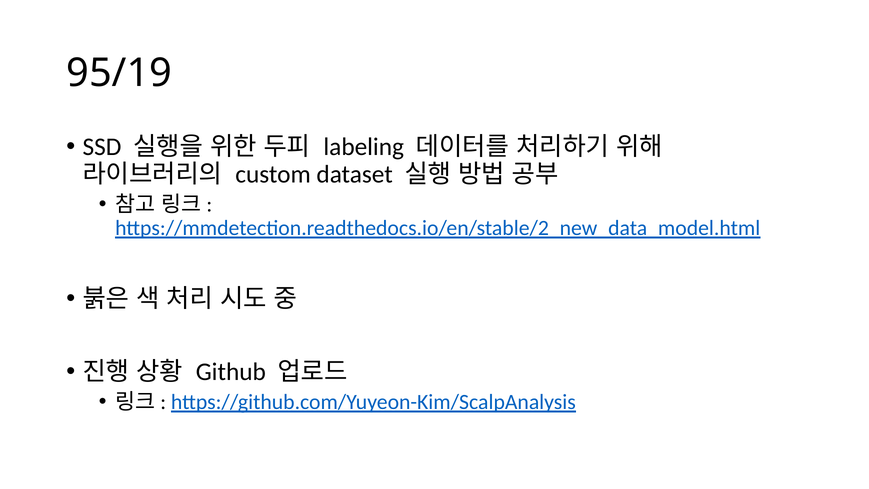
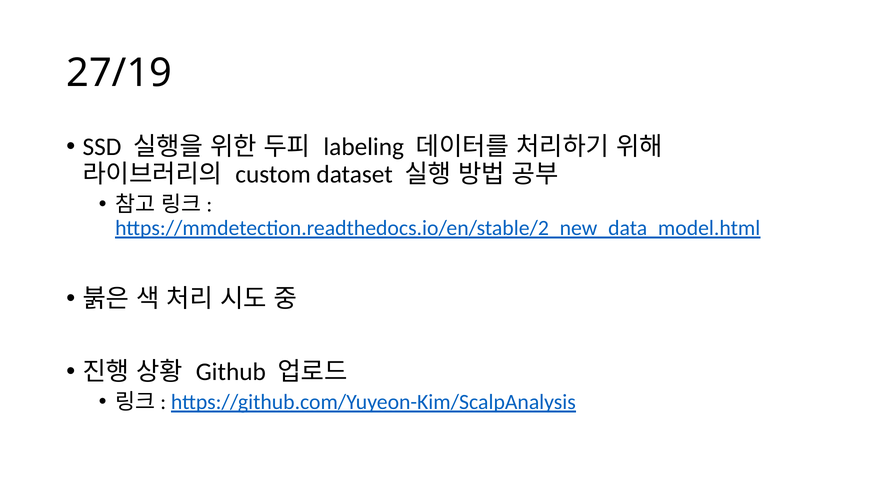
95/19: 95/19 -> 27/19
